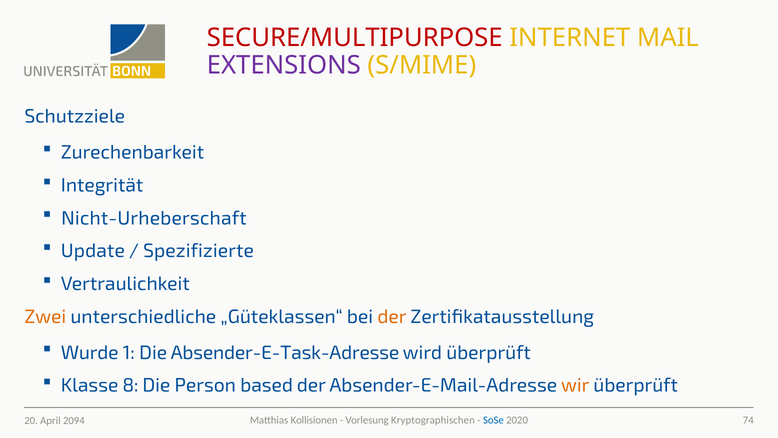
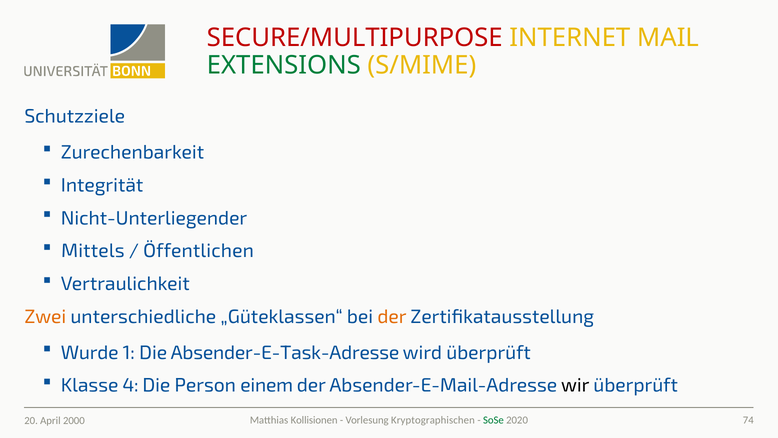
EXTENSIONS colour: purple -> green
Nicht-Urheberschaft: Nicht-Urheberschaft -> Nicht-Unterliegender
Update: Update -> Mittels
Spezifizierte: Spezifizierte -> Öffentlichen
8: 8 -> 4
based: based -> einem
wir colour: orange -> black
SoSe colour: blue -> green
2094: 2094 -> 2000
